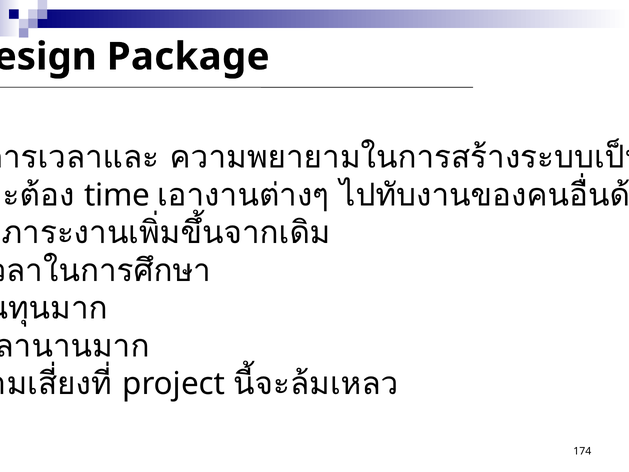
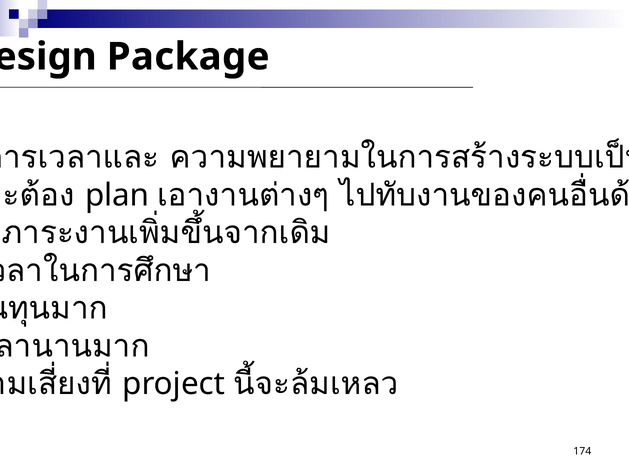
time: time -> plan
